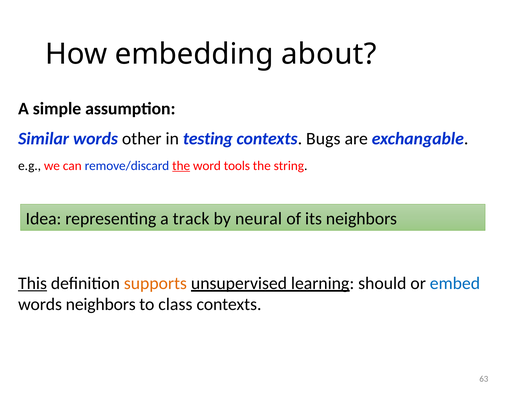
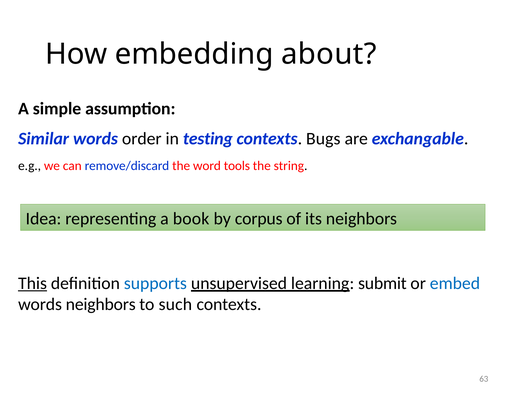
other: other -> order
the at (181, 166) underline: present -> none
track: track -> book
neural: neural -> corpus
supports colour: orange -> blue
should: should -> submit
class: class -> such
